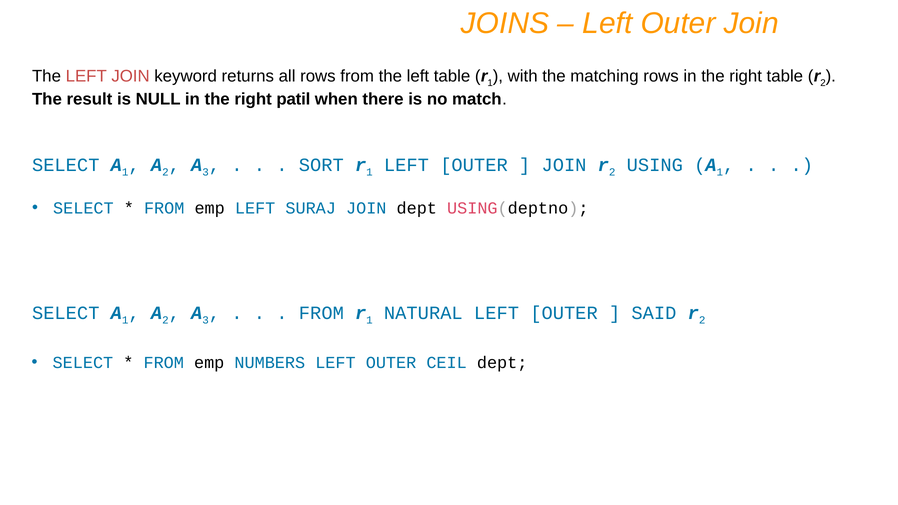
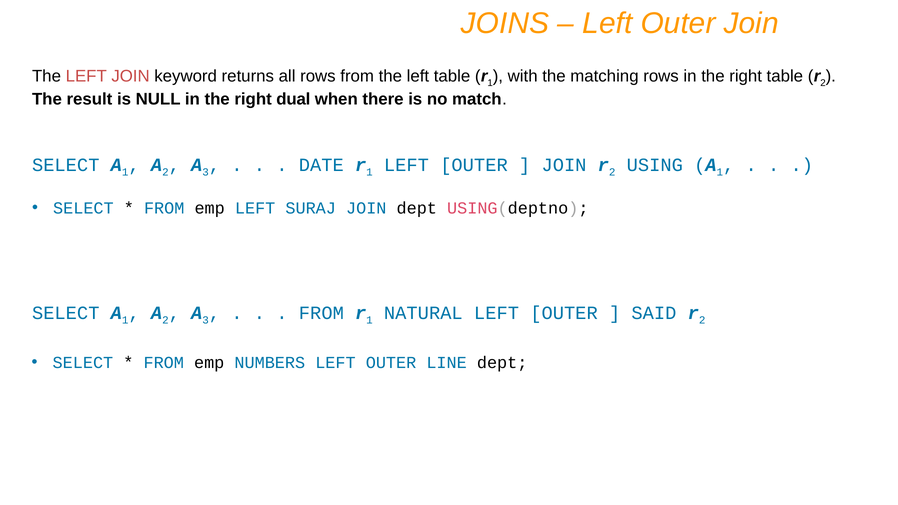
patil: patil -> dual
SORT: SORT -> DATE
CEIL: CEIL -> LINE
